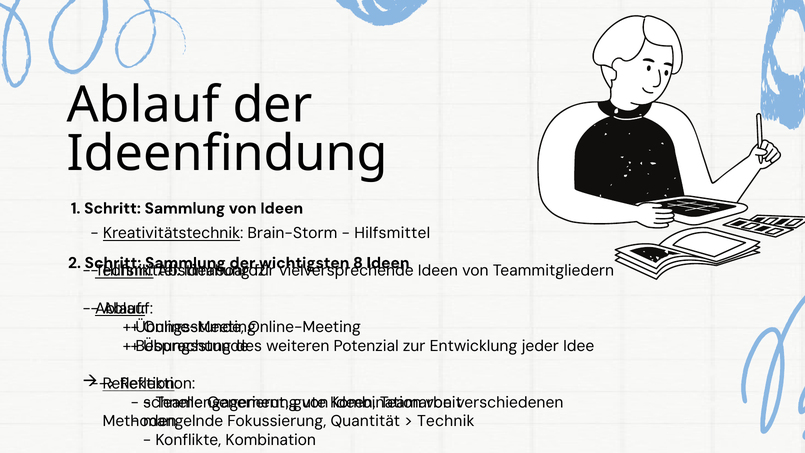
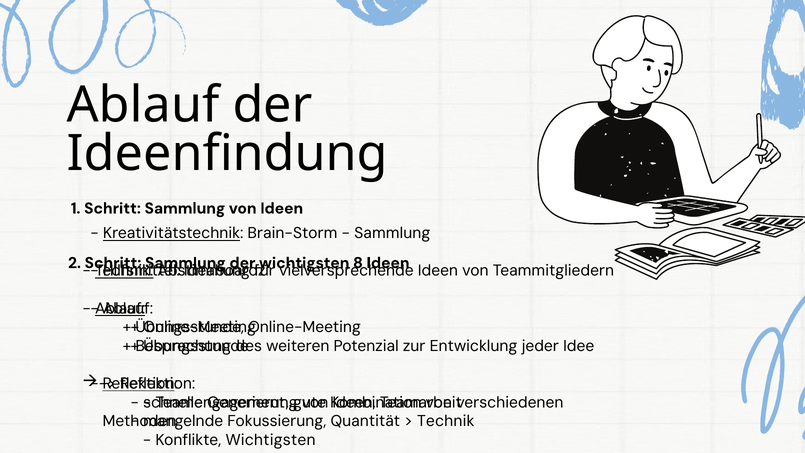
Hilfsmittel at (392, 233): Hilfsmittel -> Sammlung
Konflikte Kombination: Kombination -> Wichtigsten
